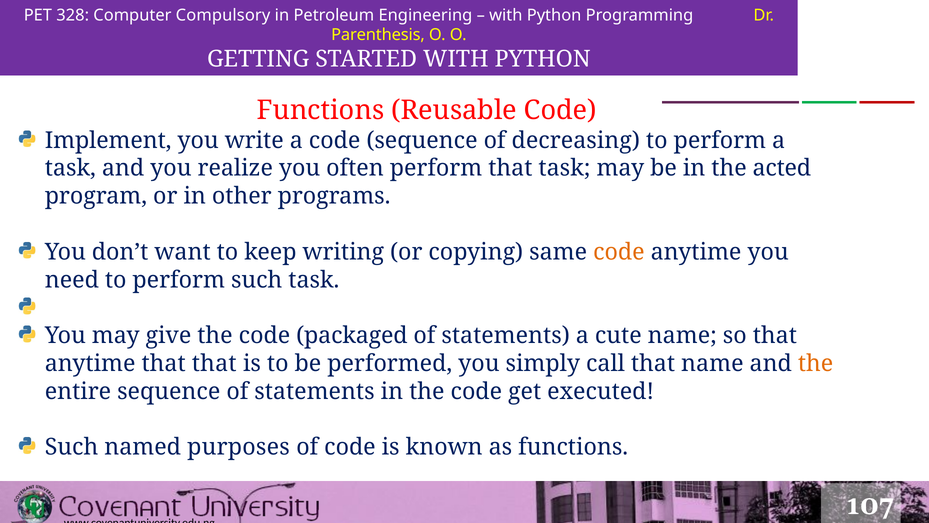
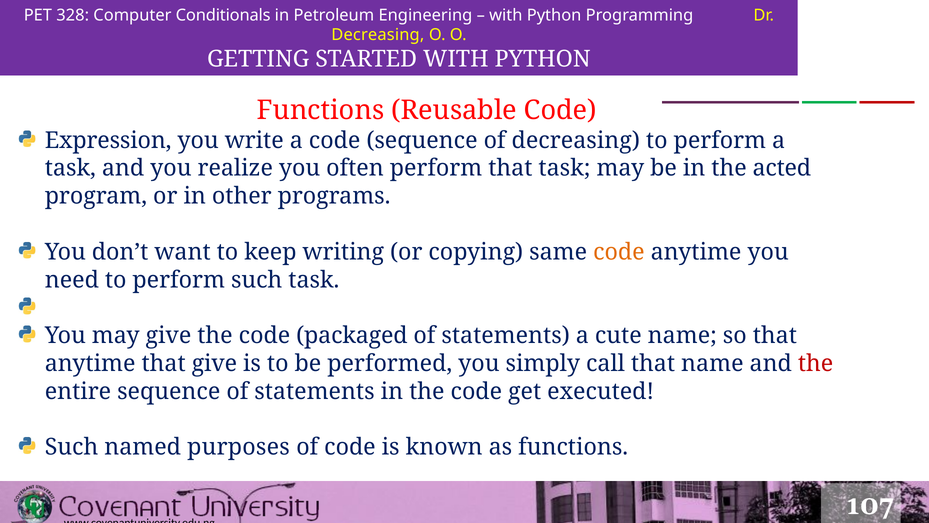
Compulsory: Compulsory -> Conditionals
Parenthesis at (378, 35): Parenthesis -> Decreasing
Implement: Implement -> Expression
that that: that -> give
the at (816, 363) colour: orange -> red
